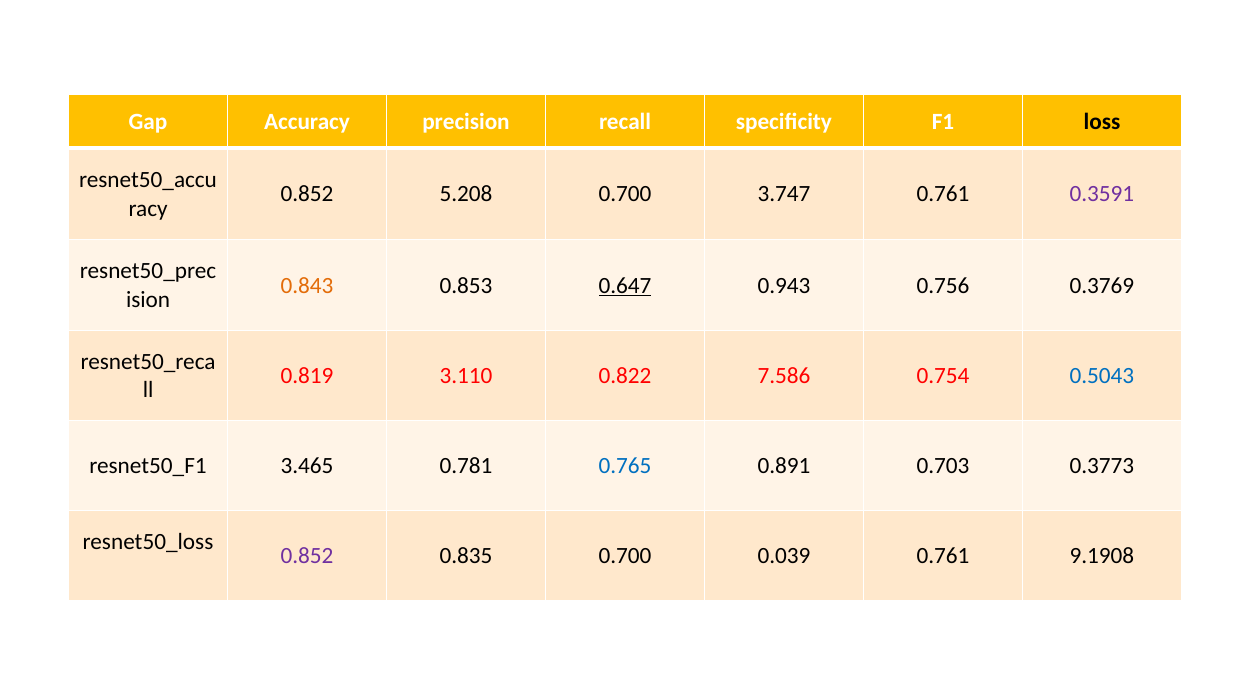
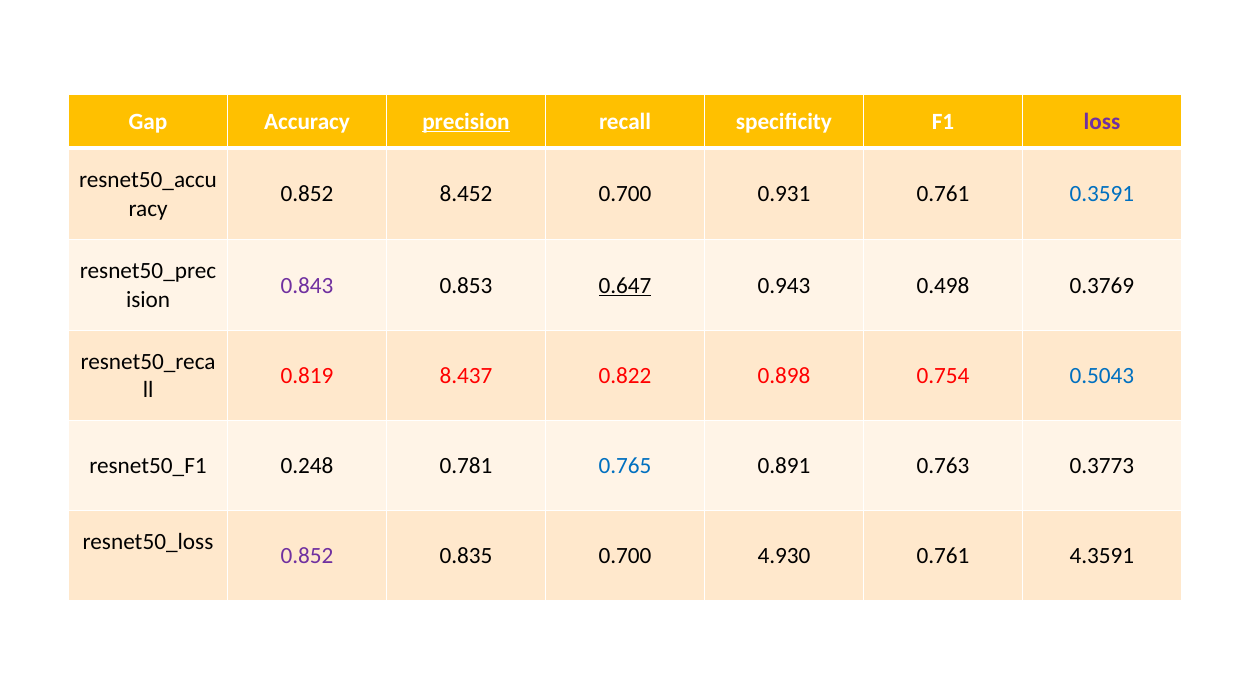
precision underline: none -> present
loss colour: black -> purple
5.208: 5.208 -> 8.452
3.747: 3.747 -> 0.931
0.3591 colour: purple -> blue
0.843 colour: orange -> purple
0.756: 0.756 -> 0.498
3.110: 3.110 -> 8.437
7.586: 7.586 -> 0.898
3.465: 3.465 -> 0.248
0.703: 0.703 -> 0.763
0.039: 0.039 -> 4.930
9.1908: 9.1908 -> 4.3591
